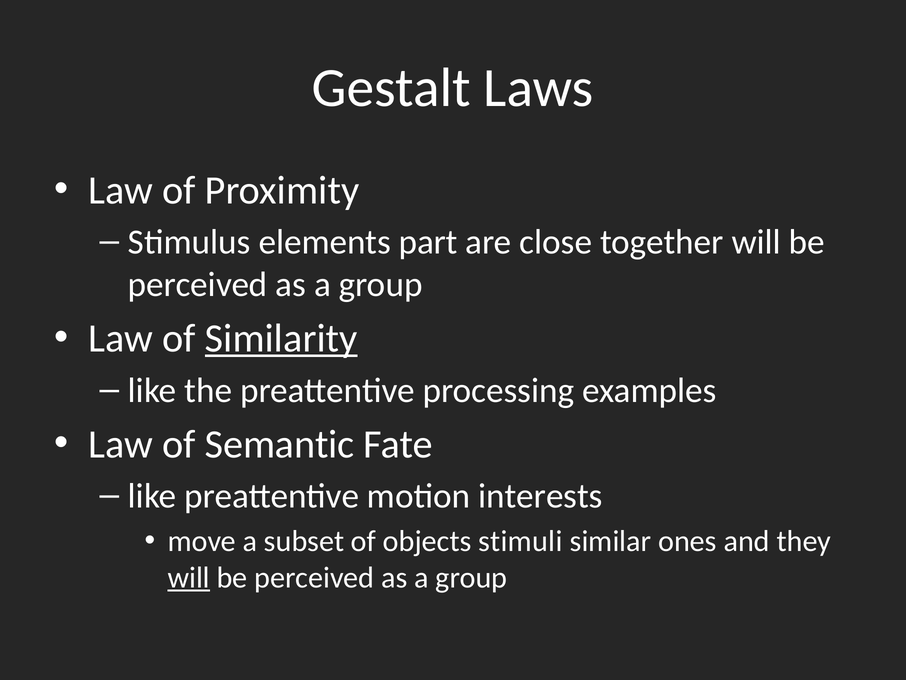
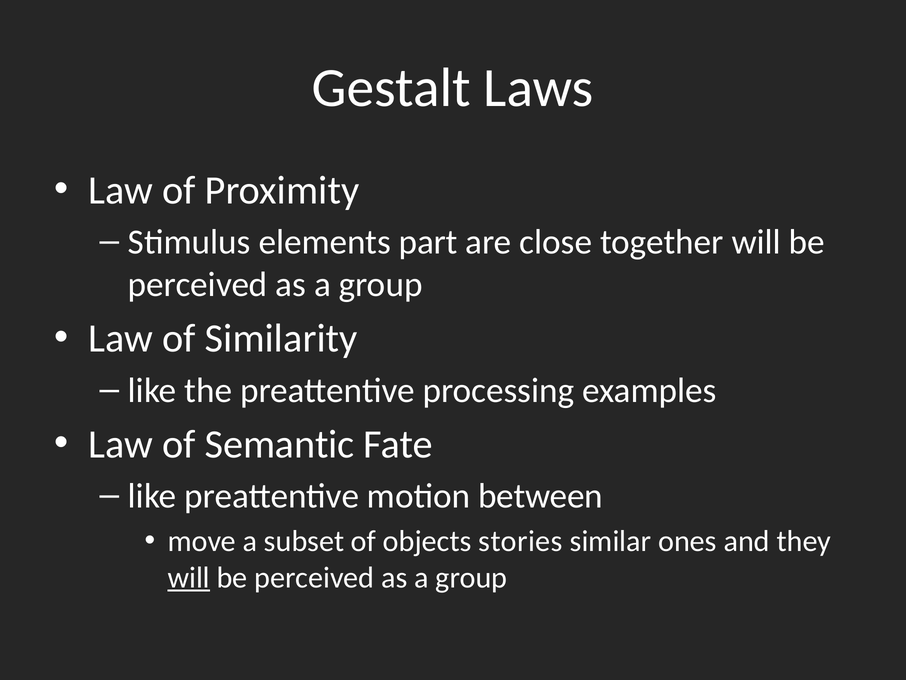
Similarity underline: present -> none
interests: interests -> between
stimuli: stimuli -> stories
